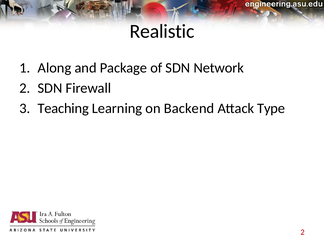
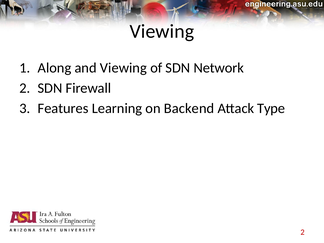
Realistic at (162, 31): Realistic -> Viewing
and Package: Package -> Viewing
Teaching: Teaching -> Features
